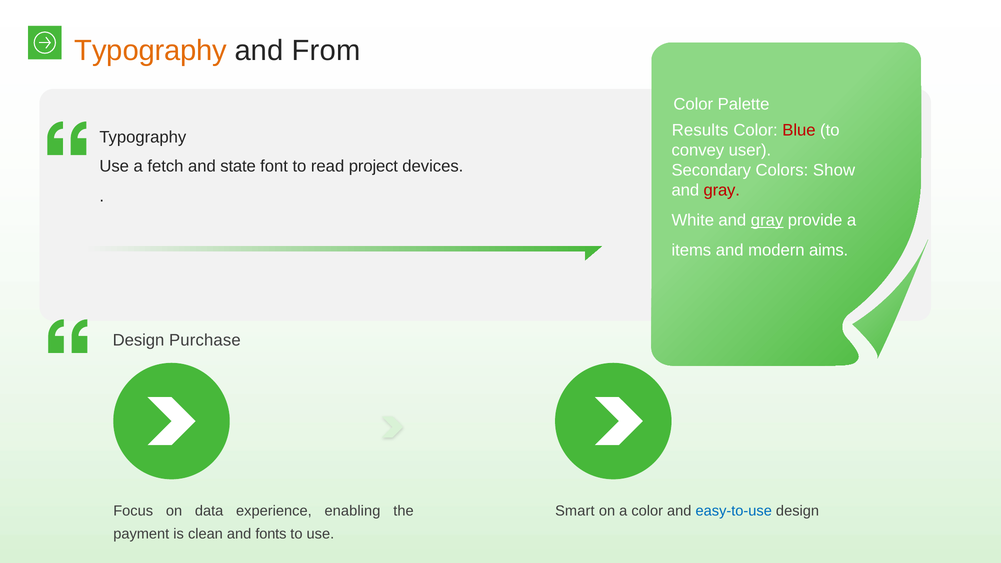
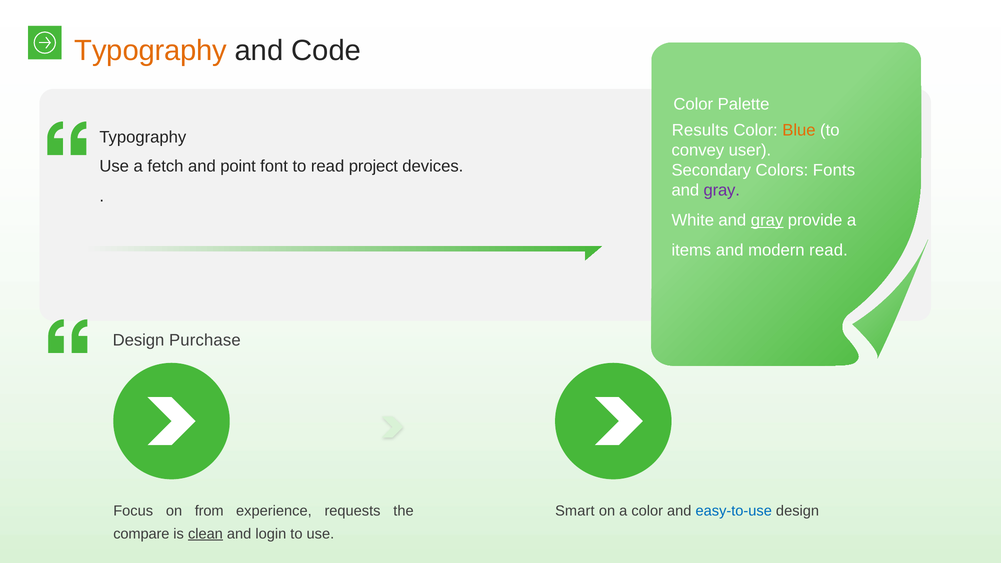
From: From -> Code
Blue colour: red -> orange
state: state -> point
Show: Show -> Fonts
gray at (722, 190) colour: red -> purple
modern aims: aims -> read
data: data -> from
enabling: enabling -> requests
payment: payment -> compare
clean underline: none -> present
fonts: fonts -> login
